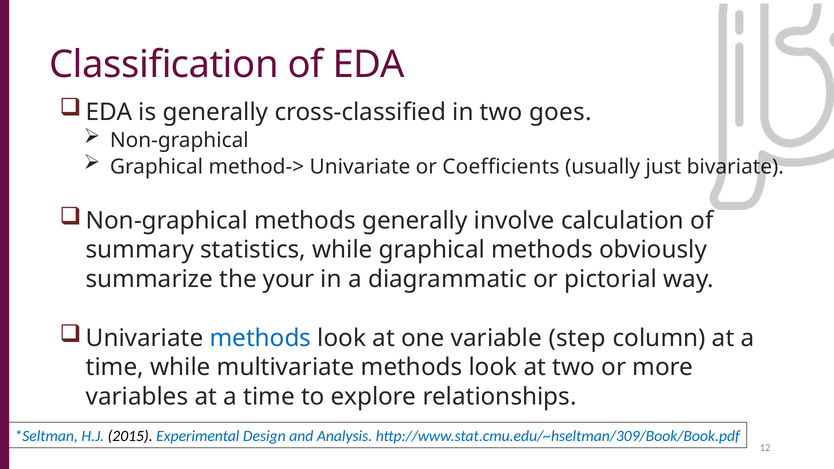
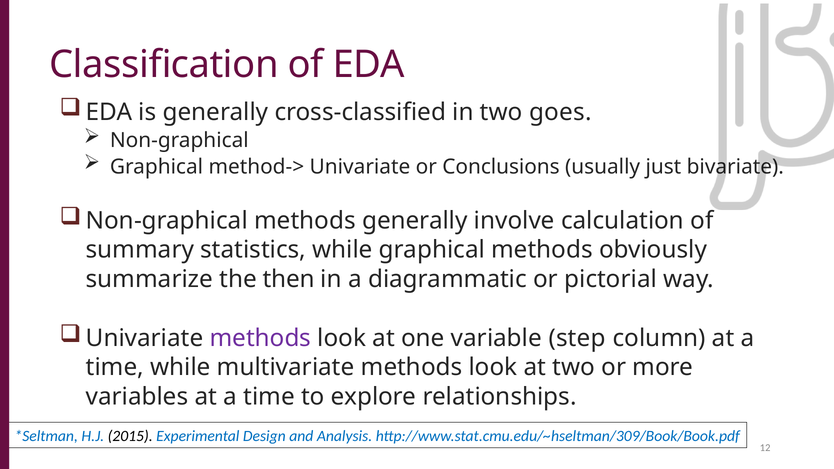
Coefficients: Coefficients -> Conclusions
your: your -> then
methods at (260, 338) colour: blue -> purple
